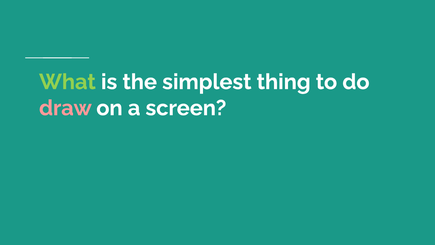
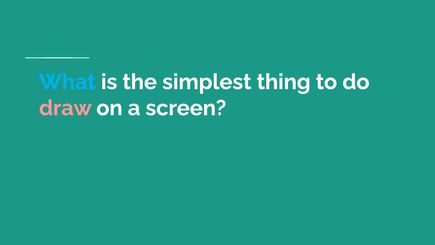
What colour: light green -> light blue
